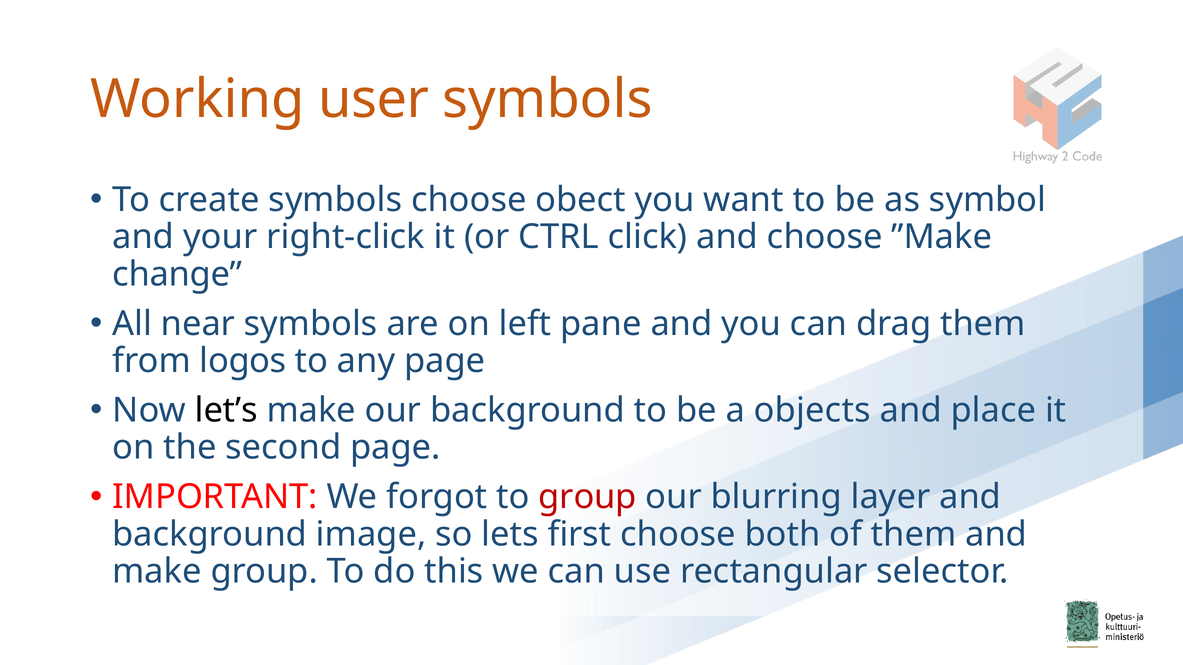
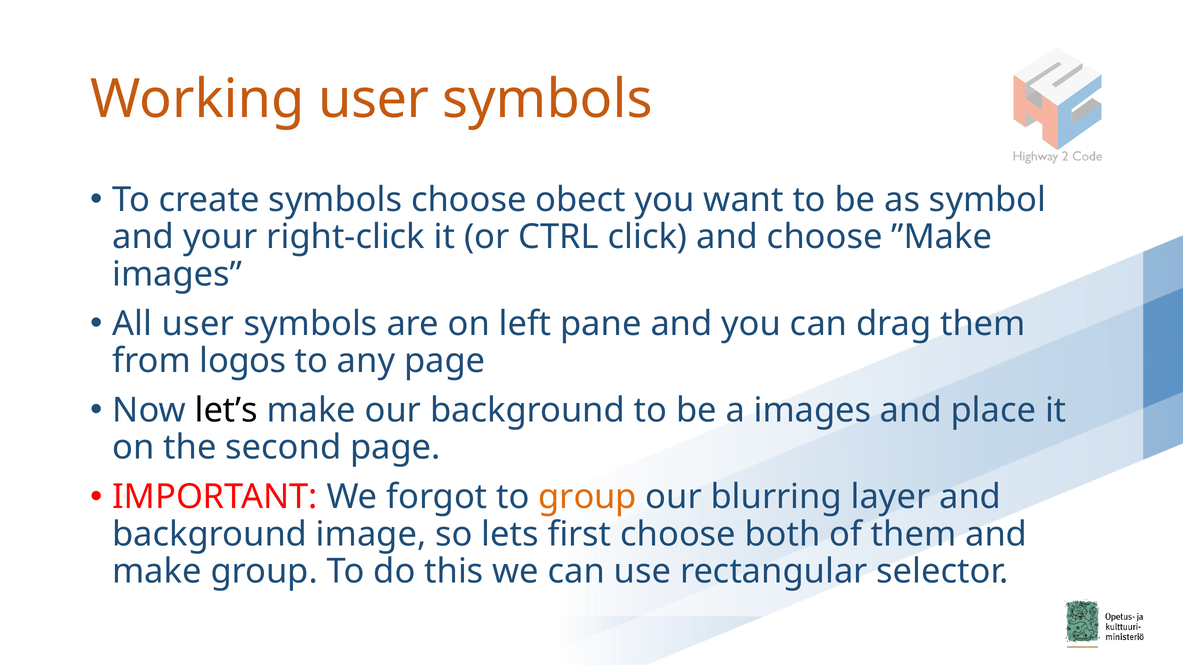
change at (177, 274): change -> images
All near: near -> user
a objects: objects -> images
group at (588, 497) colour: red -> orange
